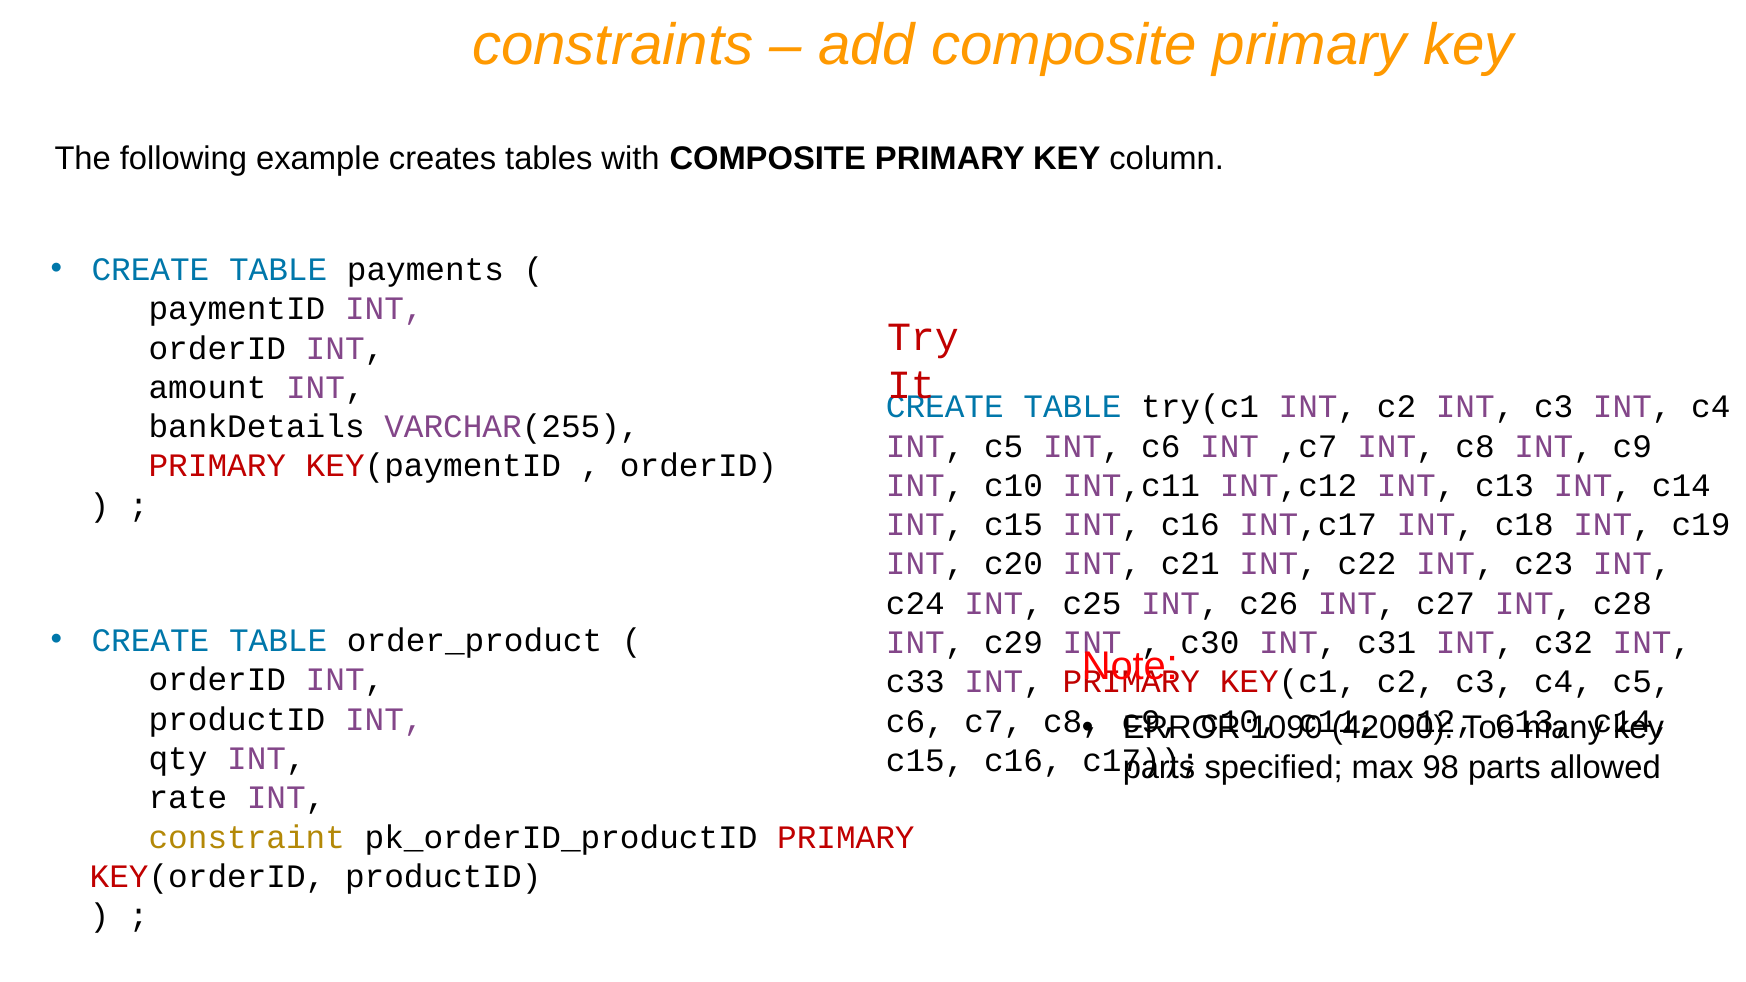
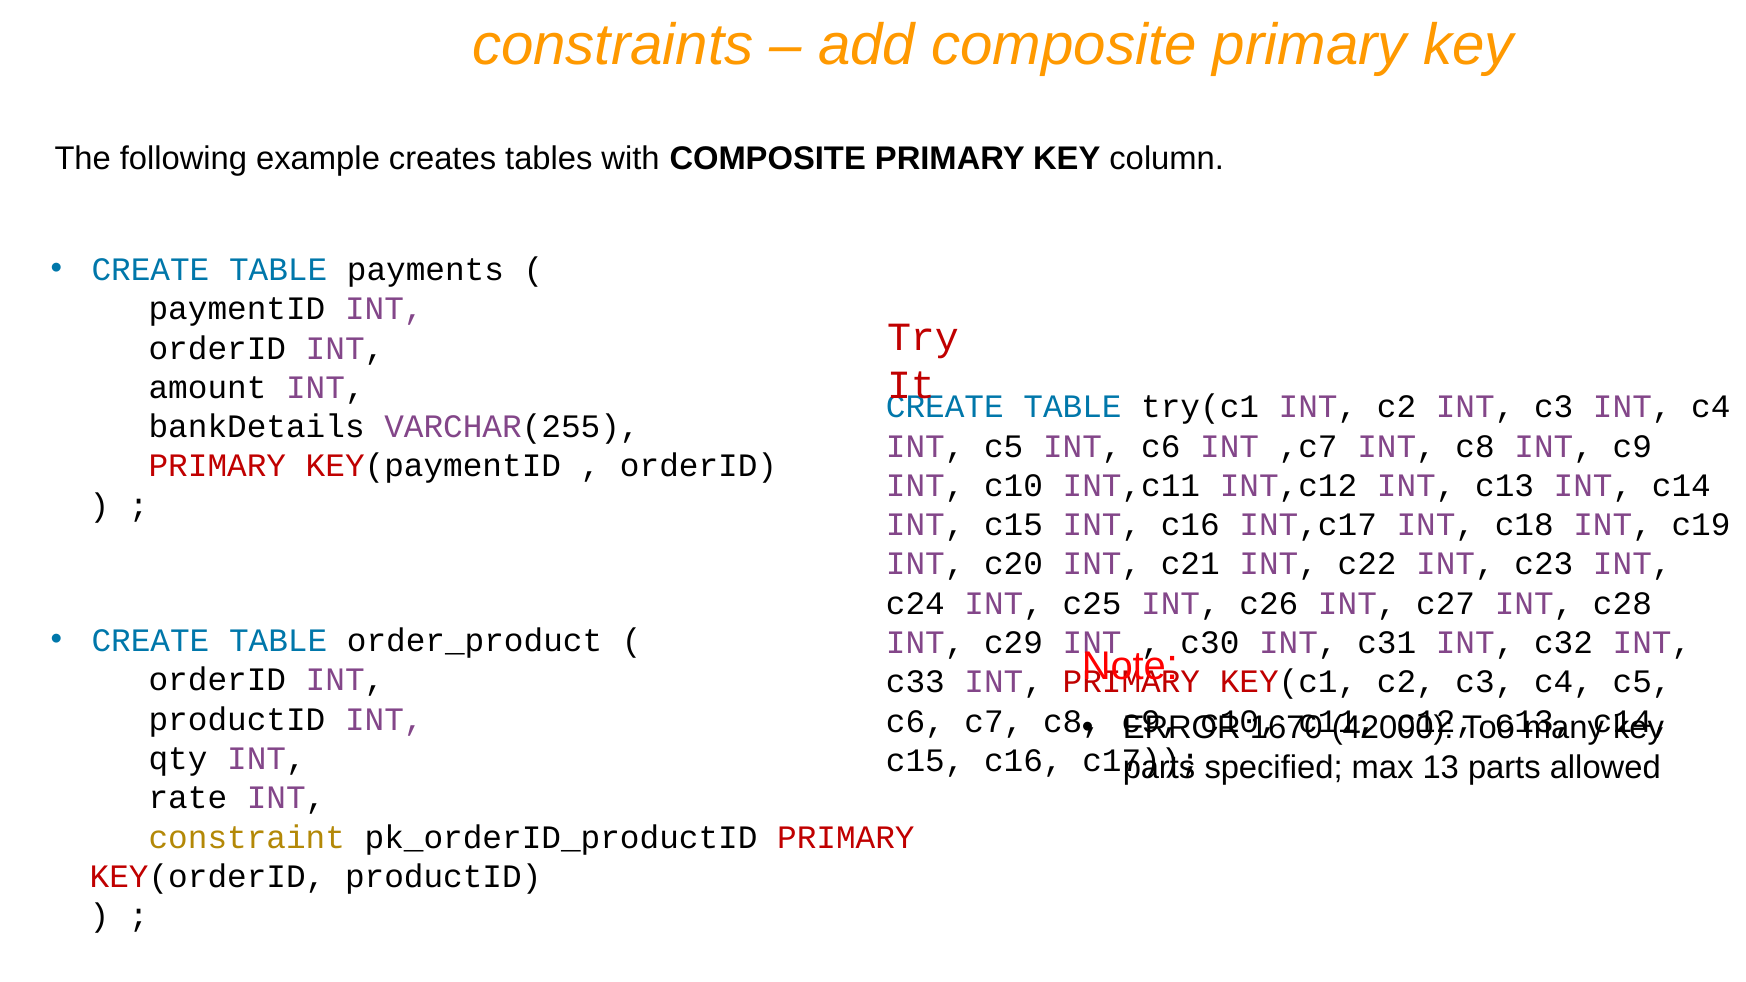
1090: 1090 -> 1670
98: 98 -> 13
